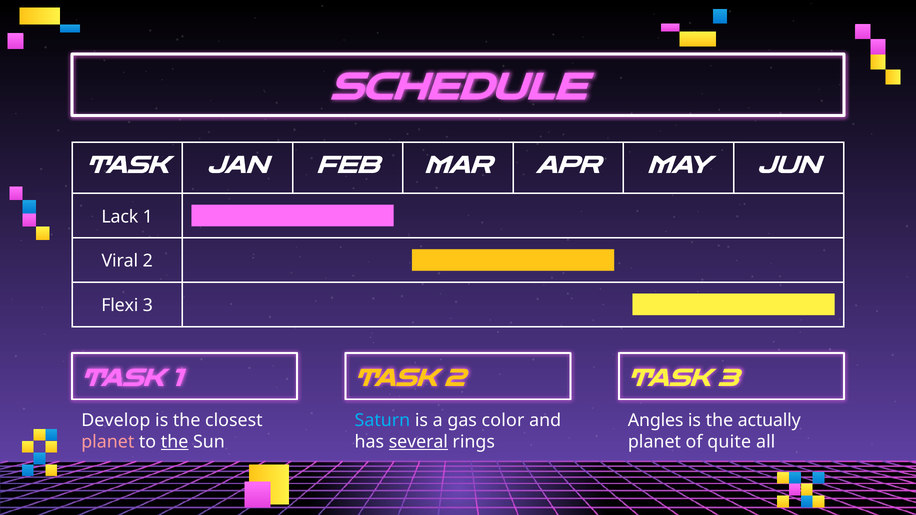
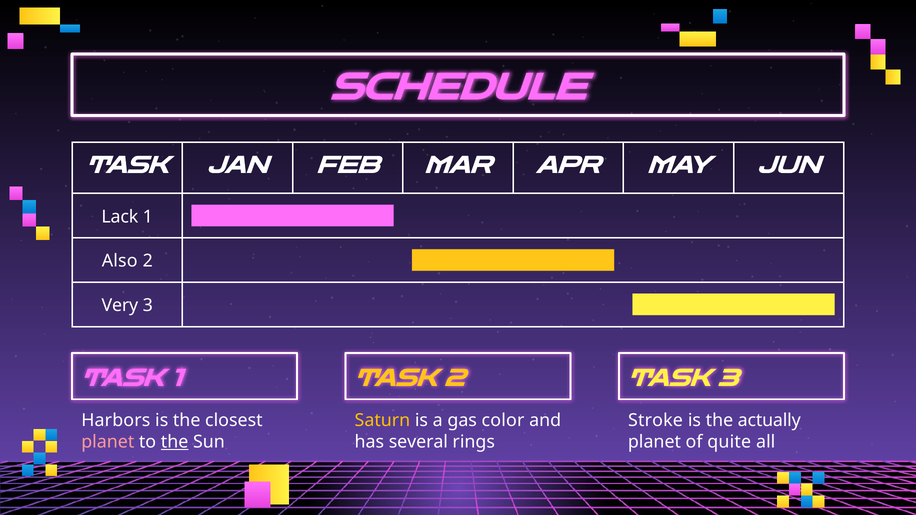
Viral: Viral -> Also
Flexi: Flexi -> Very
Develop: Develop -> Harbors
Saturn colour: light blue -> yellow
Angles: Angles -> Stroke
several underline: present -> none
